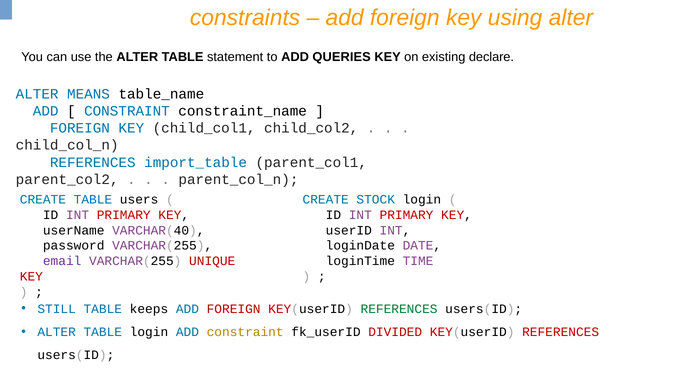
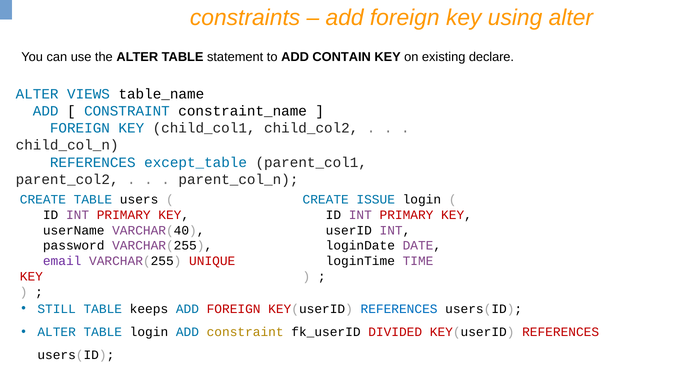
QUERIES: QUERIES -> CONTAIN
MEANS: MEANS -> VIEWS
import_table: import_table -> except_table
STOCK: STOCK -> ISSUE
REFERENCES at (399, 309) colour: green -> blue
